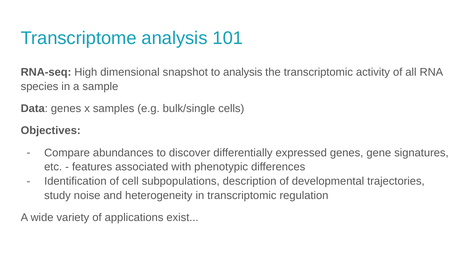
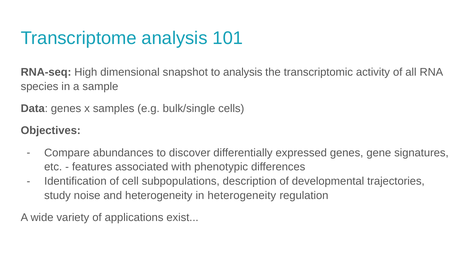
in transcriptomic: transcriptomic -> heterogeneity
